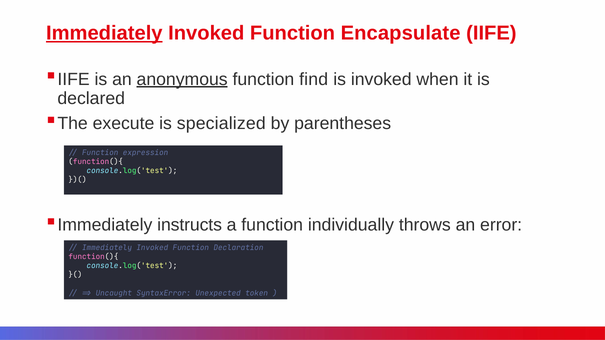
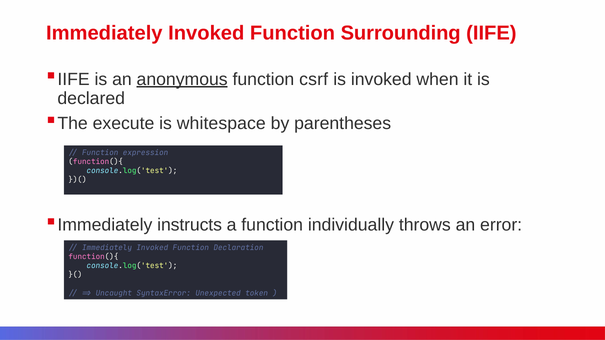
Immediately at (104, 33) underline: present -> none
Encapsulate: Encapsulate -> Surrounding
find: find -> csrf
specialized: specialized -> whitespace
